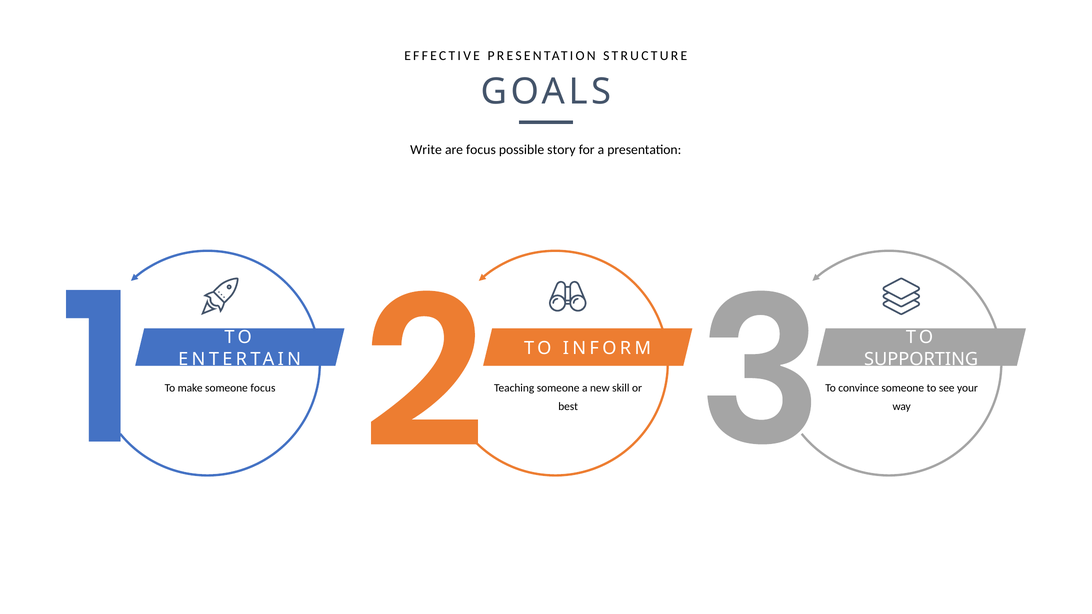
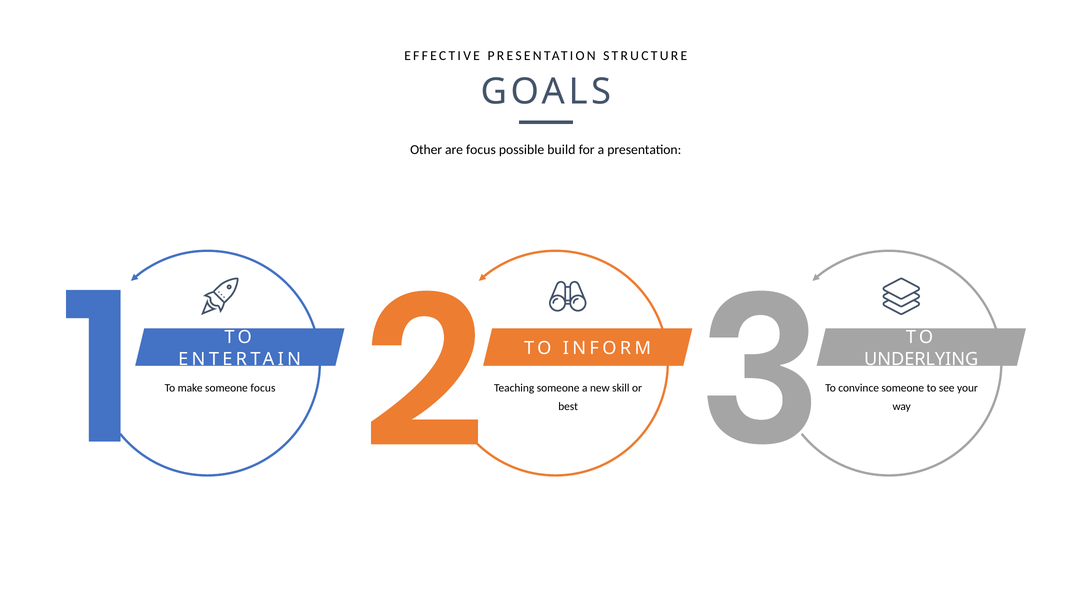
Write: Write -> Other
story: story -> build
SUPPORTING: SUPPORTING -> UNDERLYING
